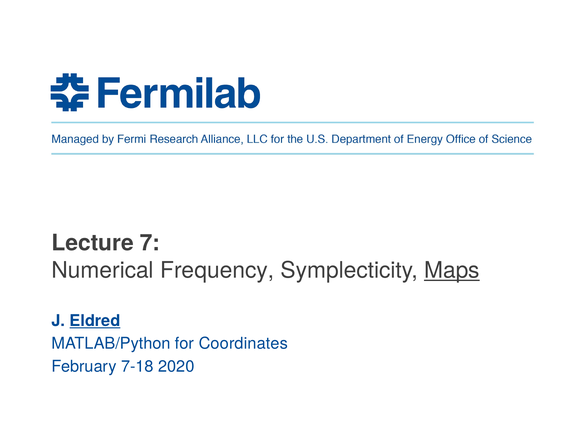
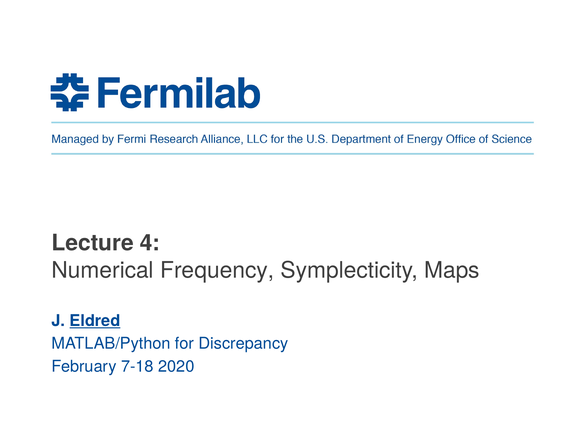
7: 7 -> 4
Maps underline: present -> none
Coordinates: Coordinates -> Discrepancy
